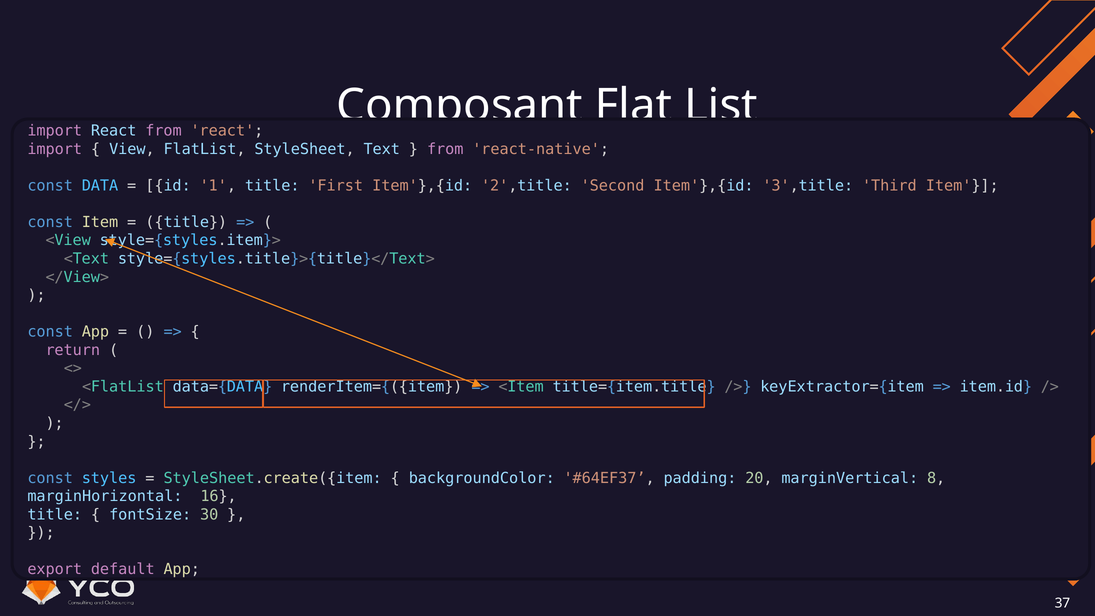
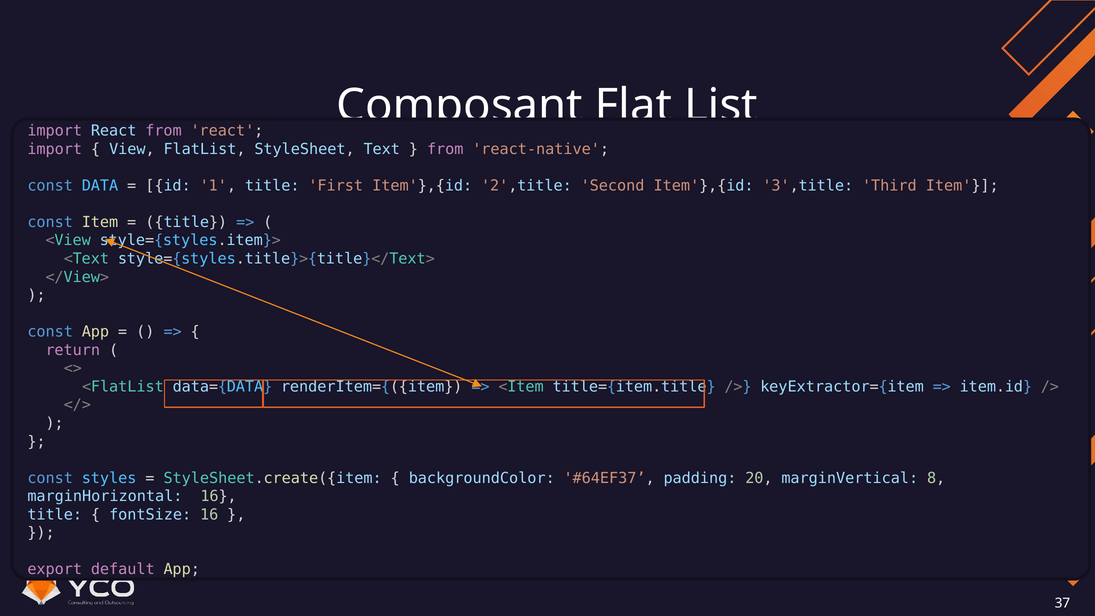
fontSize 30: 30 -> 16
